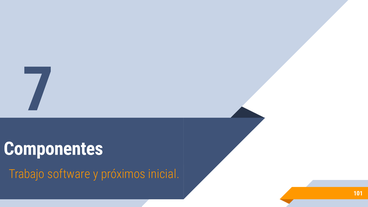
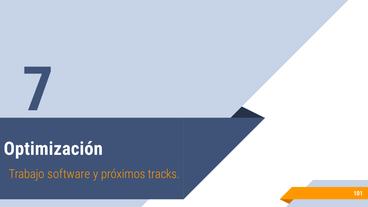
Componentes: Componentes -> Optimización
inicial: inicial -> tracks
